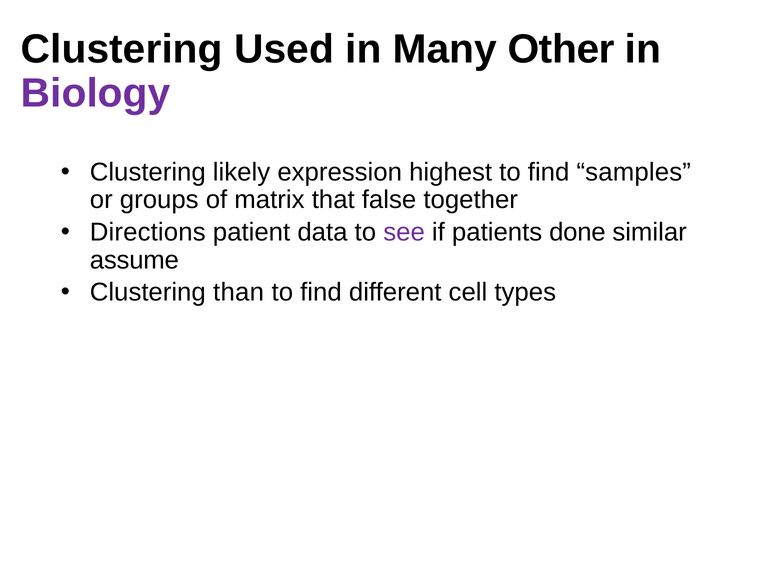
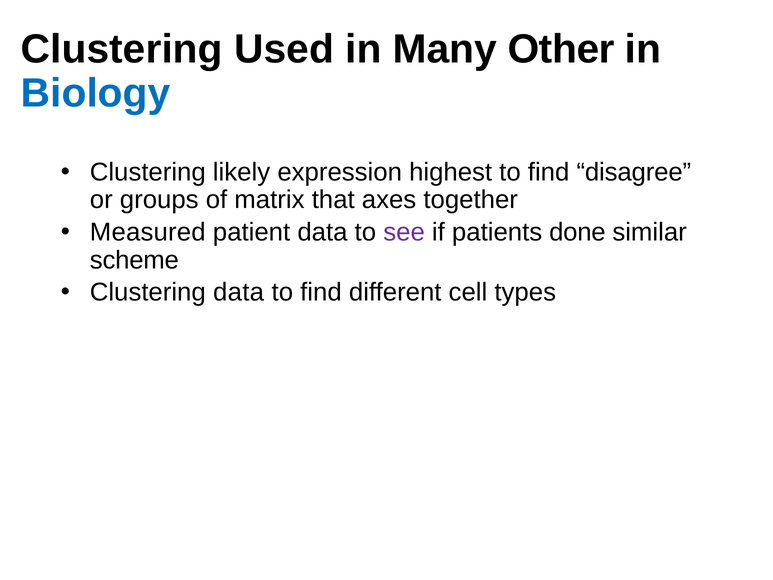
Biology colour: purple -> blue
samples: samples -> disagree
false: false -> axes
Directions: Directions -> Measured
assume: assume -> scheme
Clustering than: than -> data
